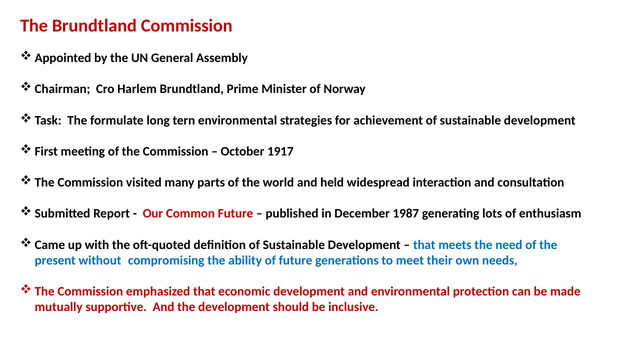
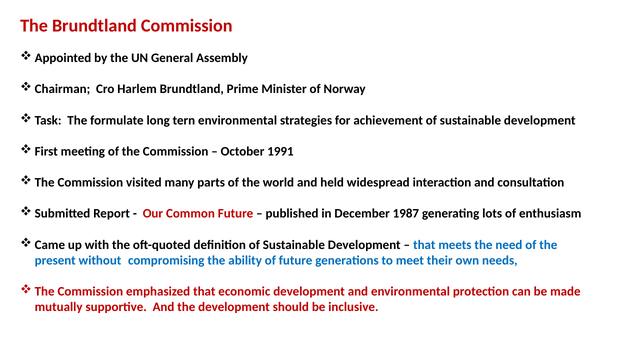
1917: 1917 -> 1991
